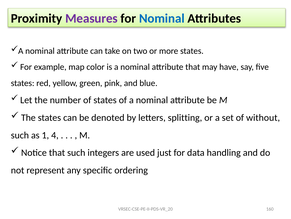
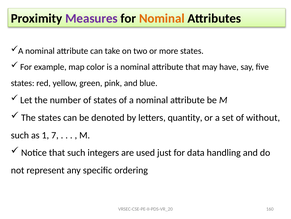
Nominal at (162, 18) colour: blue -> orange
splitting: splitting -> quantity
4: 4 -> 7
